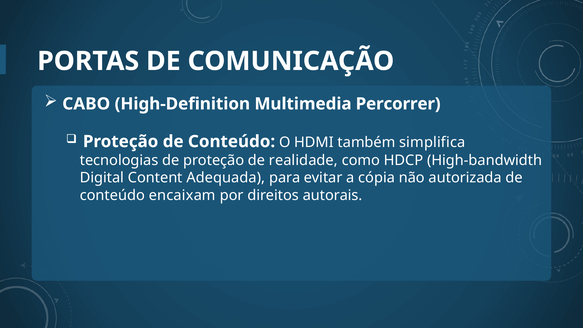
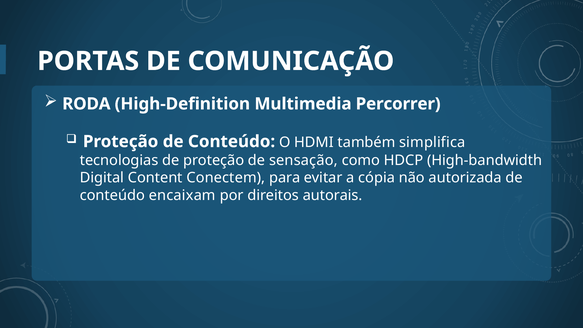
CABO: CABO -> RODA
realidade: realidade -> sensação
Adequada: Adequada -> Conectem
